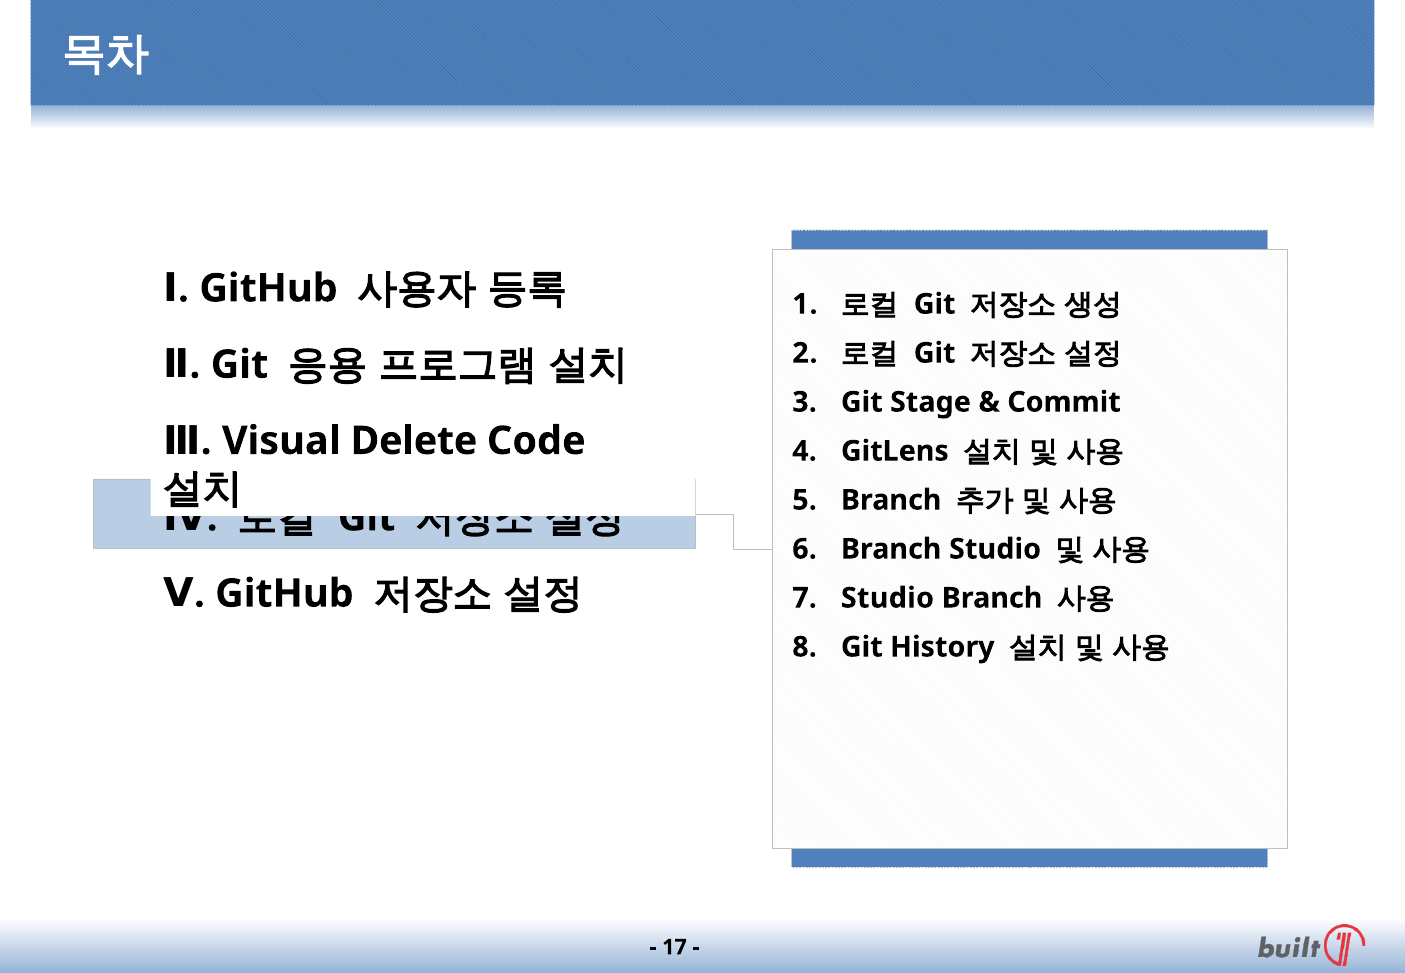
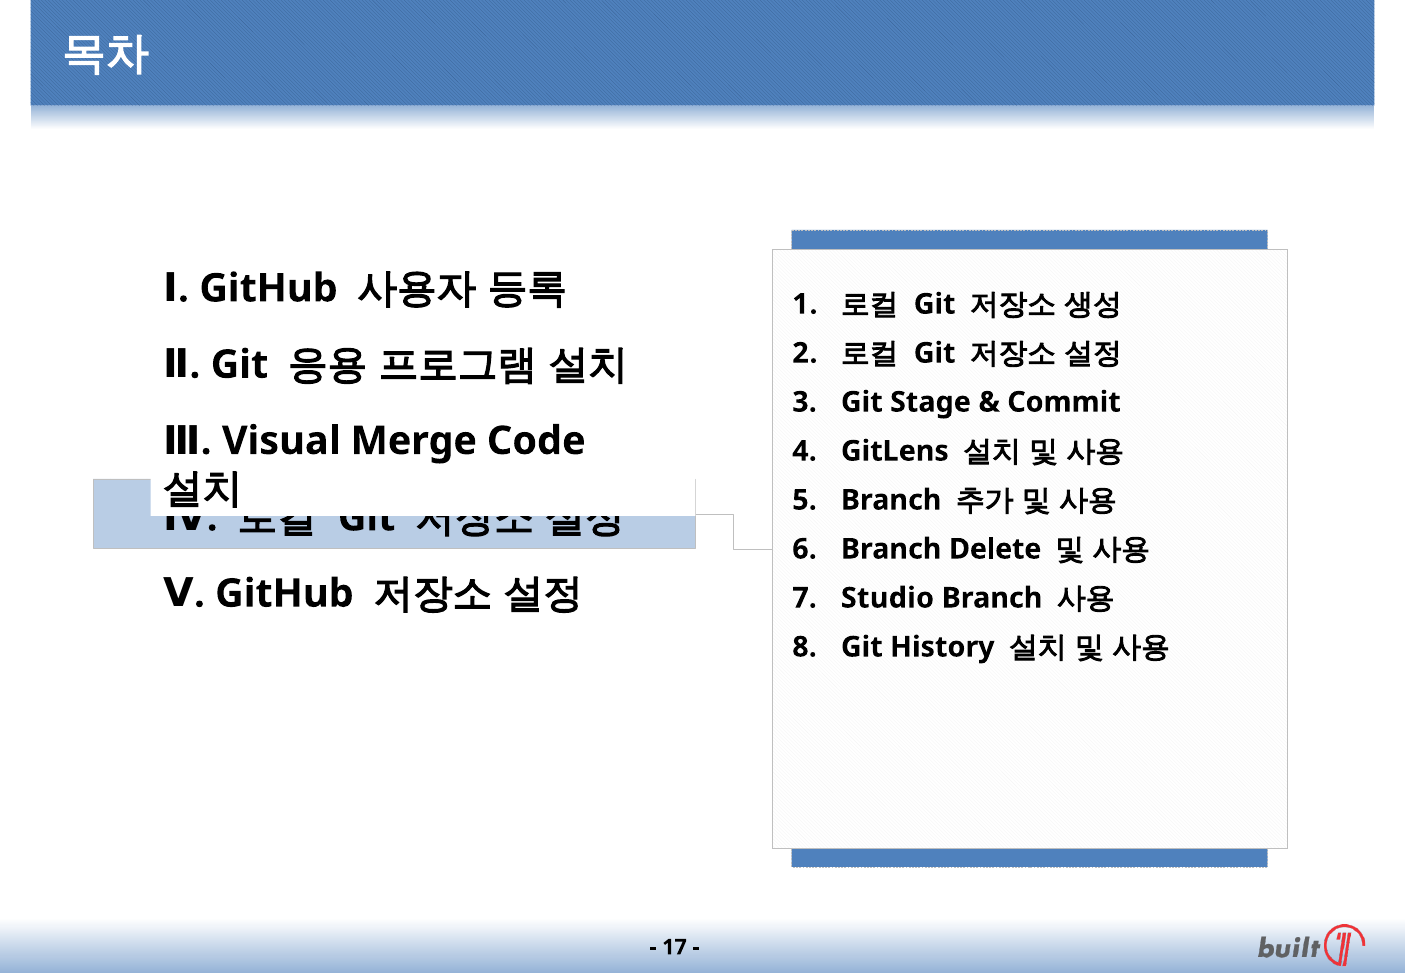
Delete: Delete -> Merge
Branch Studio: Studio -> Delete
